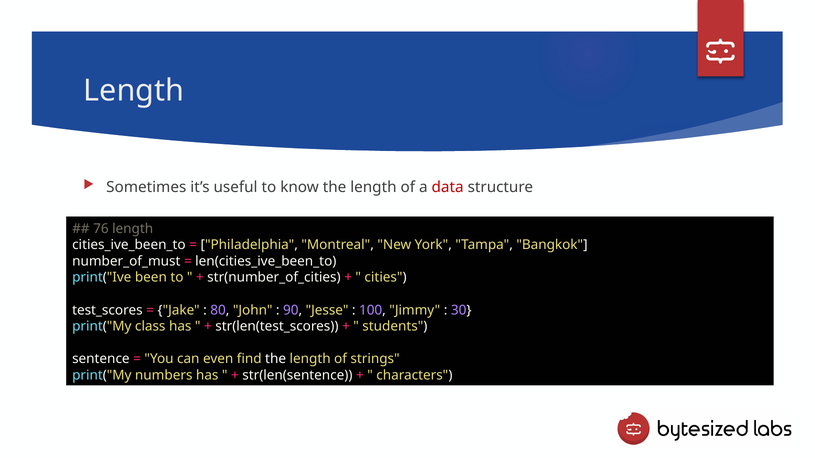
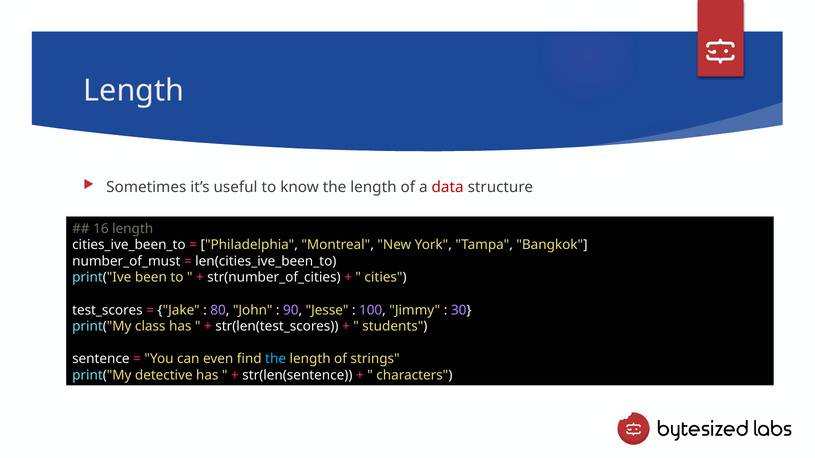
76: 76 -> 16
the at (276, 359) colour: white -> light blue
numbers: numbers -> detective
